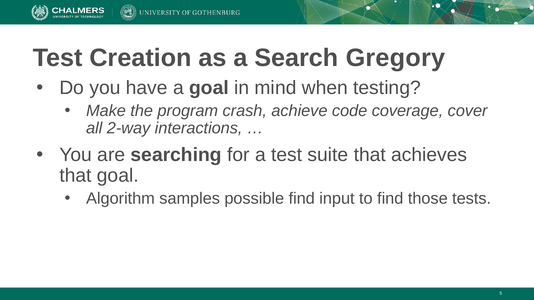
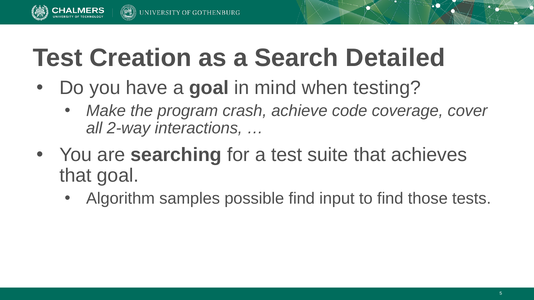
Gregory: Gregory -> Detailed
